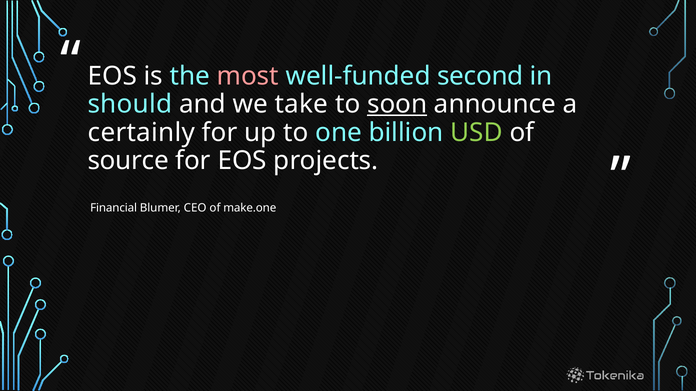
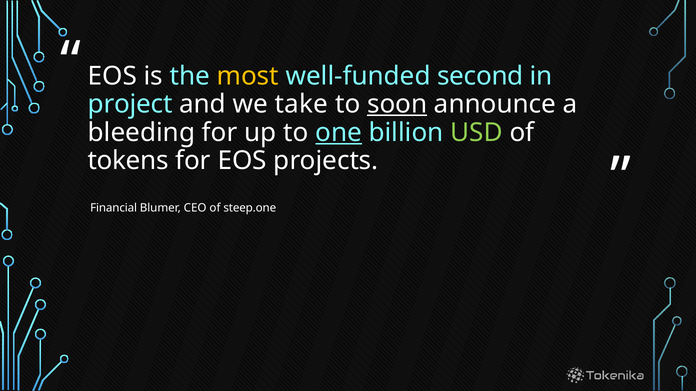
most colour: pink -> yellow
should: should -> project
certainly: certainly -> bleeding
one underline: none -> present
source: source -> tokens
make.one: make.one -> steep.one
